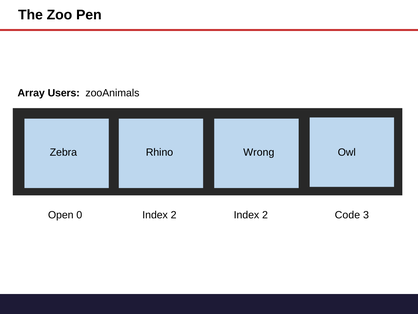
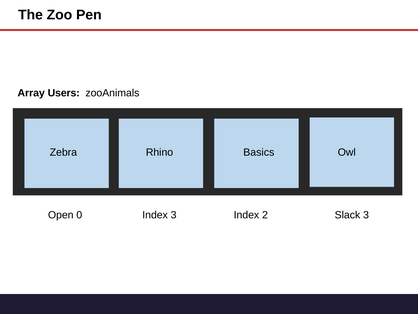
Wrong: Wrong -> Basics
0 Index 2: 2 -> 3
Code: Code -> Slack
